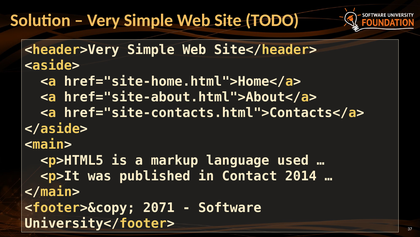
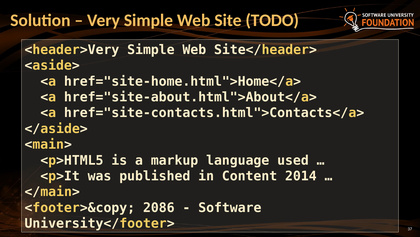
Contact: Contact -> Content
2071: 2071 -> 2086
